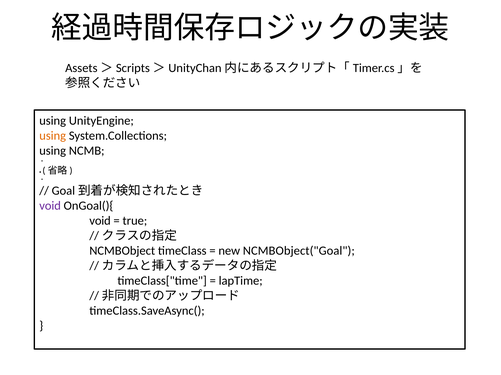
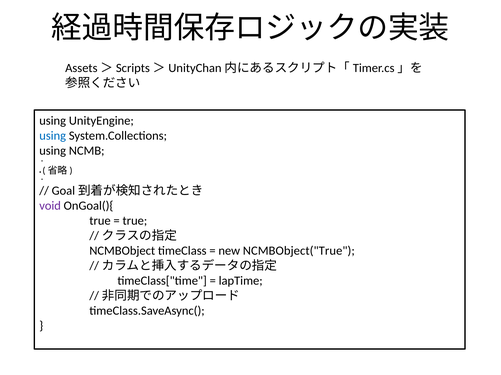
using at (53, 136) colour: orange -> blue
void at (100, 221): void -> true
NCMBObject("Goal: NCMBObject("Goal -> NCMBObject("True
